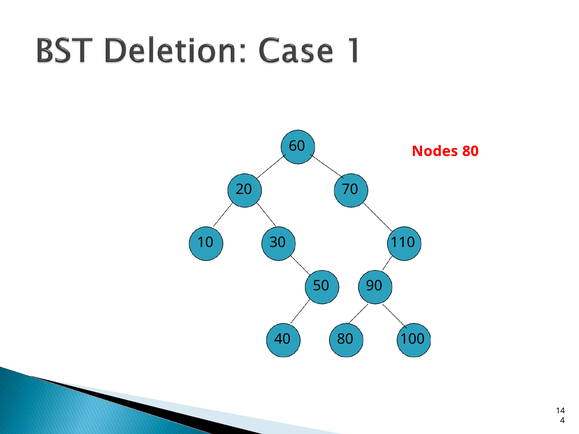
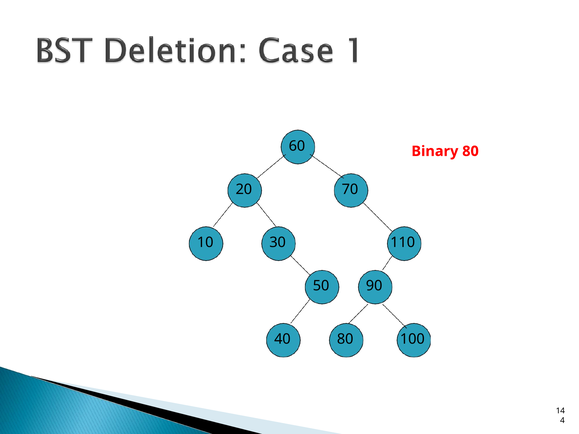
Nodes: Nodes -> Binary
